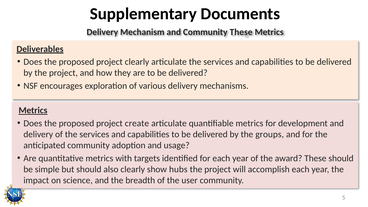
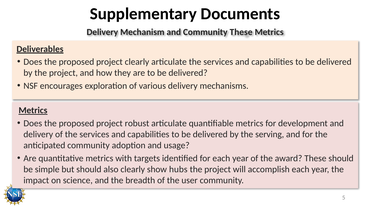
create: create -> robust
groups: groups -> serving
